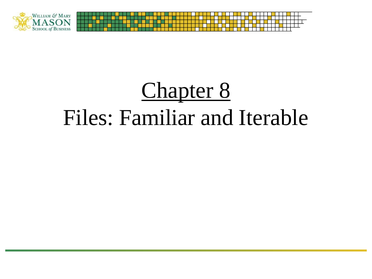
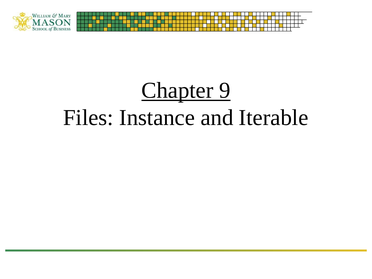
8: 8 -> 9
Familiar: Familiar -> Instance
